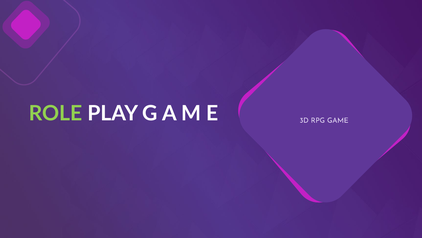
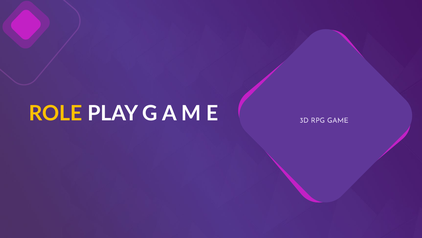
ROLE colour: light green -> yellow
